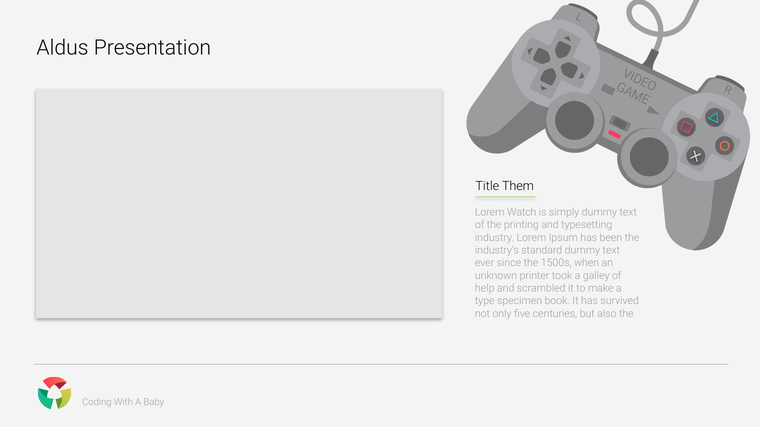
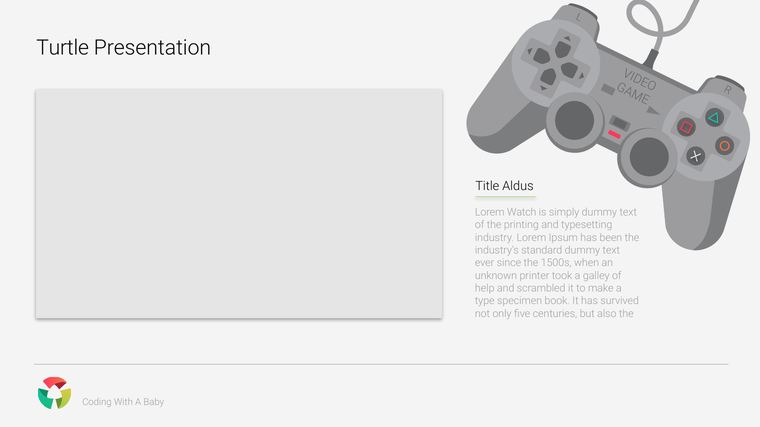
Aldus: Aldus -> Turtle
Them: Them -> Aldus
